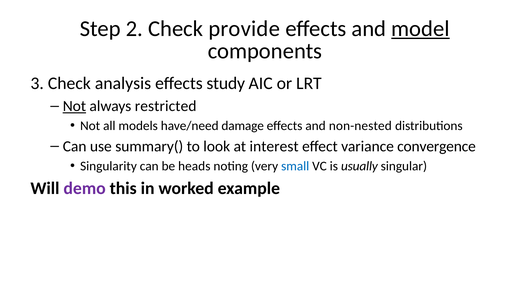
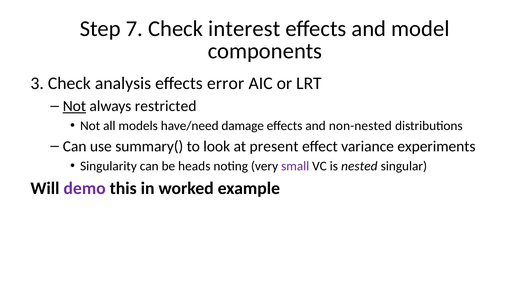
2: 2 -> 7
provide: provide -> interest
model underline: present -> none
study: study -> error
interest: interest -> present
convergence: convergence -> experiments
small colour: blue -> purple
usually: usually -> nested
